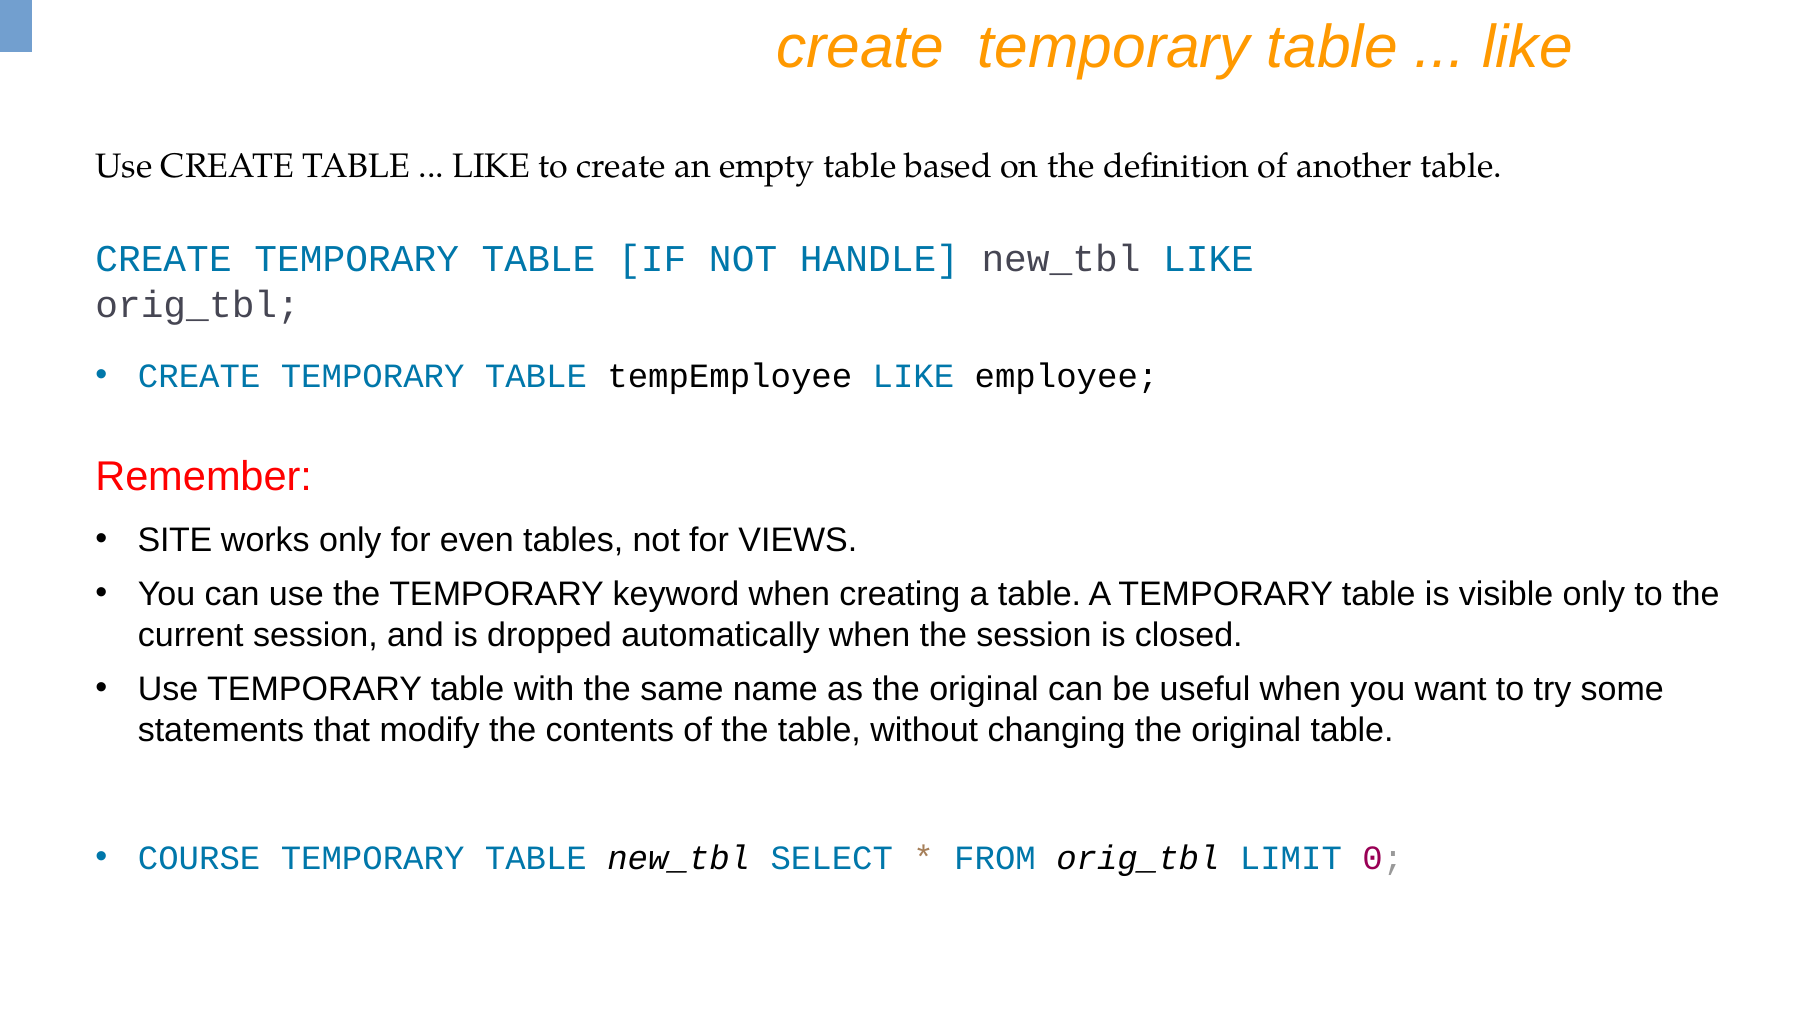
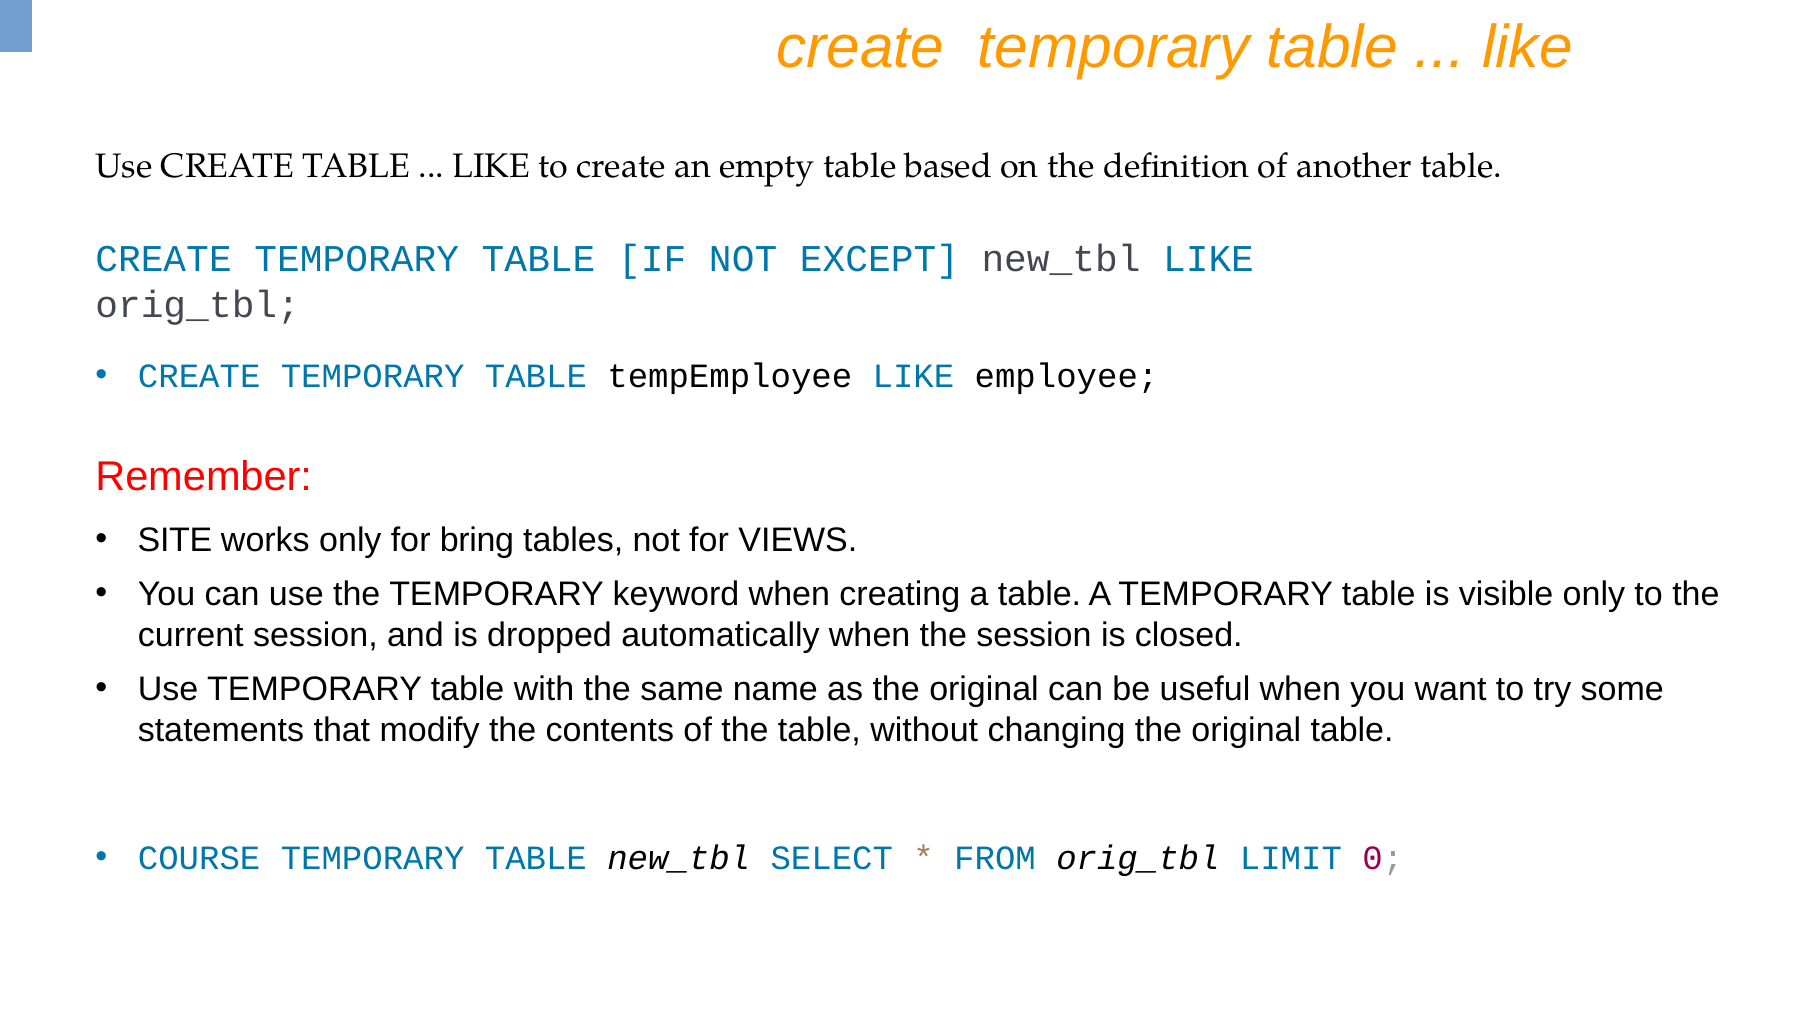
HANDLE: HANDLE -> EXCEPT
even: even -> bring
